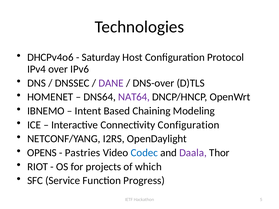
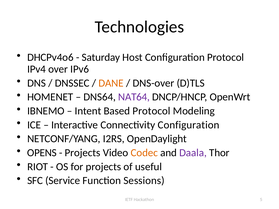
DANE colour: purple -> orange
Based Chaining: Chaining -> Protocol
Pastries at (83, 153): Pastries -> Projects
Codec colour: blue -> orange
which: which -> useful
Progress: Progress -> Sessions
